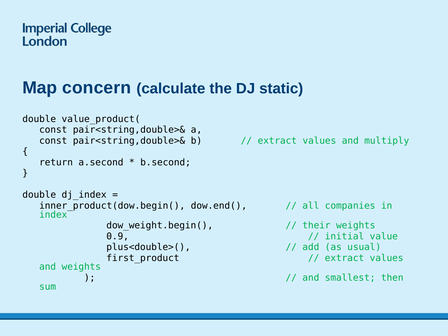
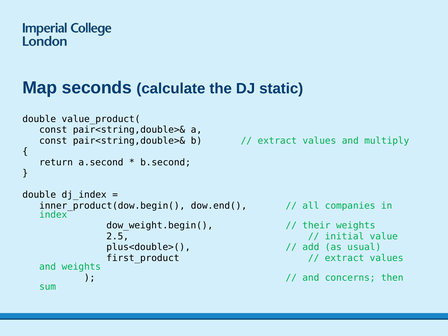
concern: concern -> seconds
0.9: 0.9 -> 2.5
smallest: smallest -> concerns
